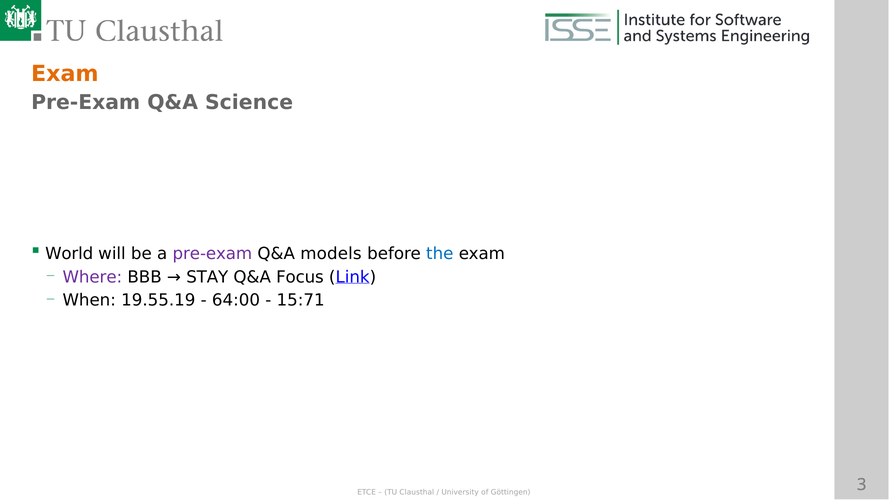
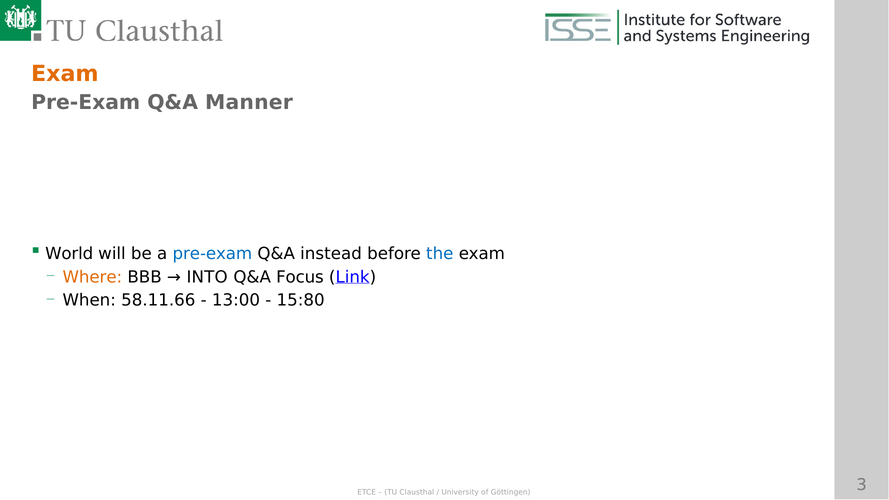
Science: Science -> Manner
pre-exam at (212, 254) colour: purple -> blue
models: models -> instead
Where colour: purple -> orange
STAY: STAY -> INTO
19.55.19: 19.55.19 -> 58.11.66
64:00: 64:00 -> 13:00
15:71: 15:71 -> 15:80
